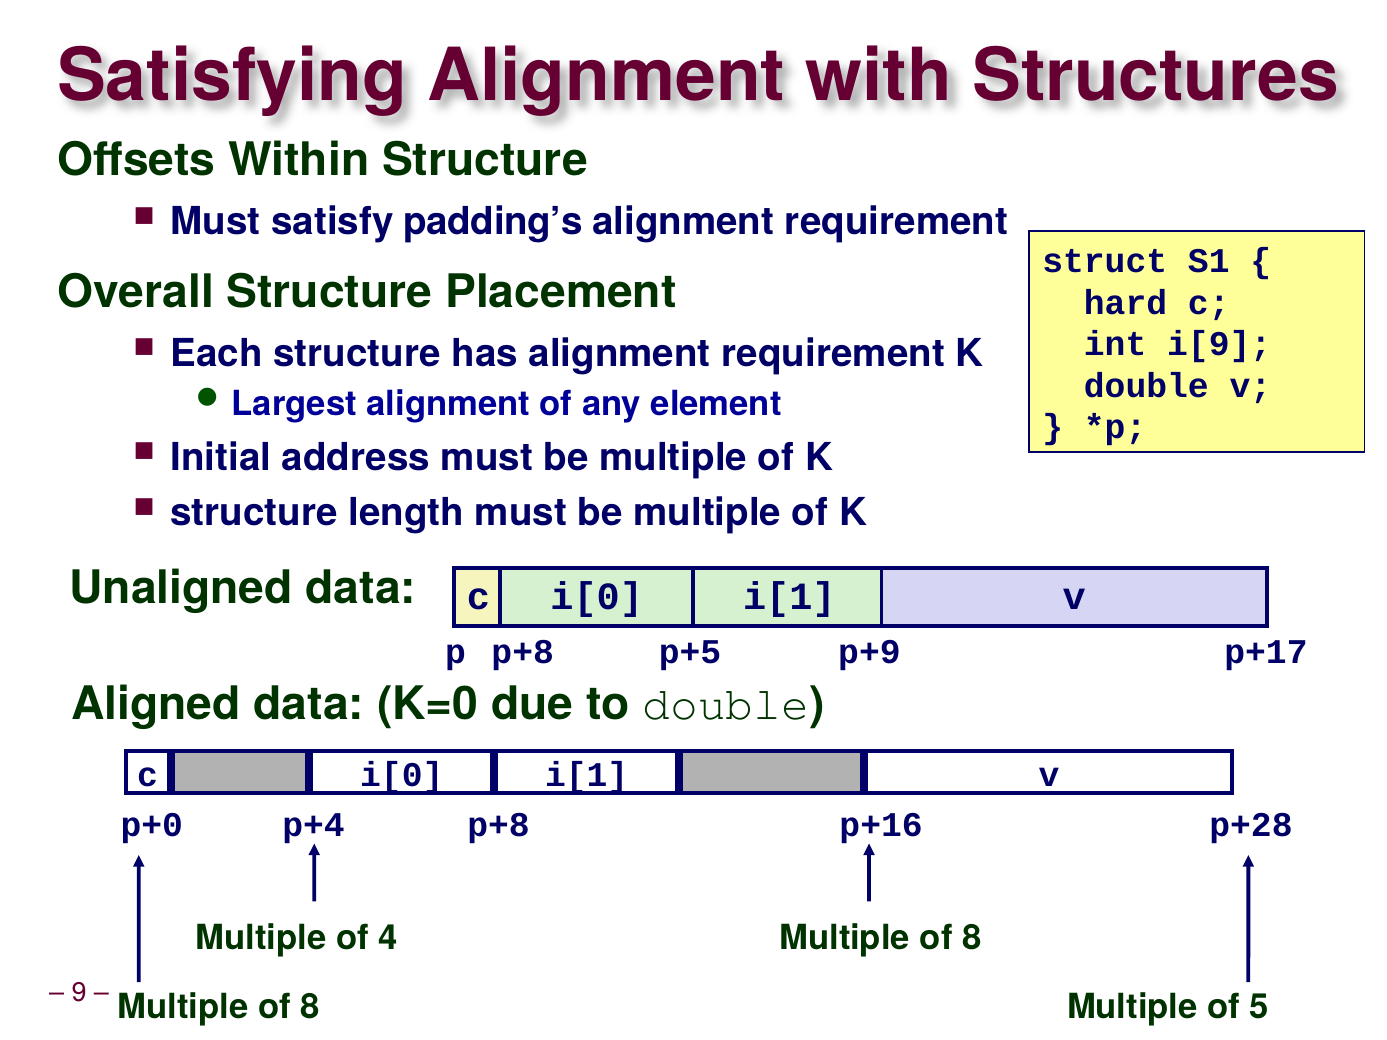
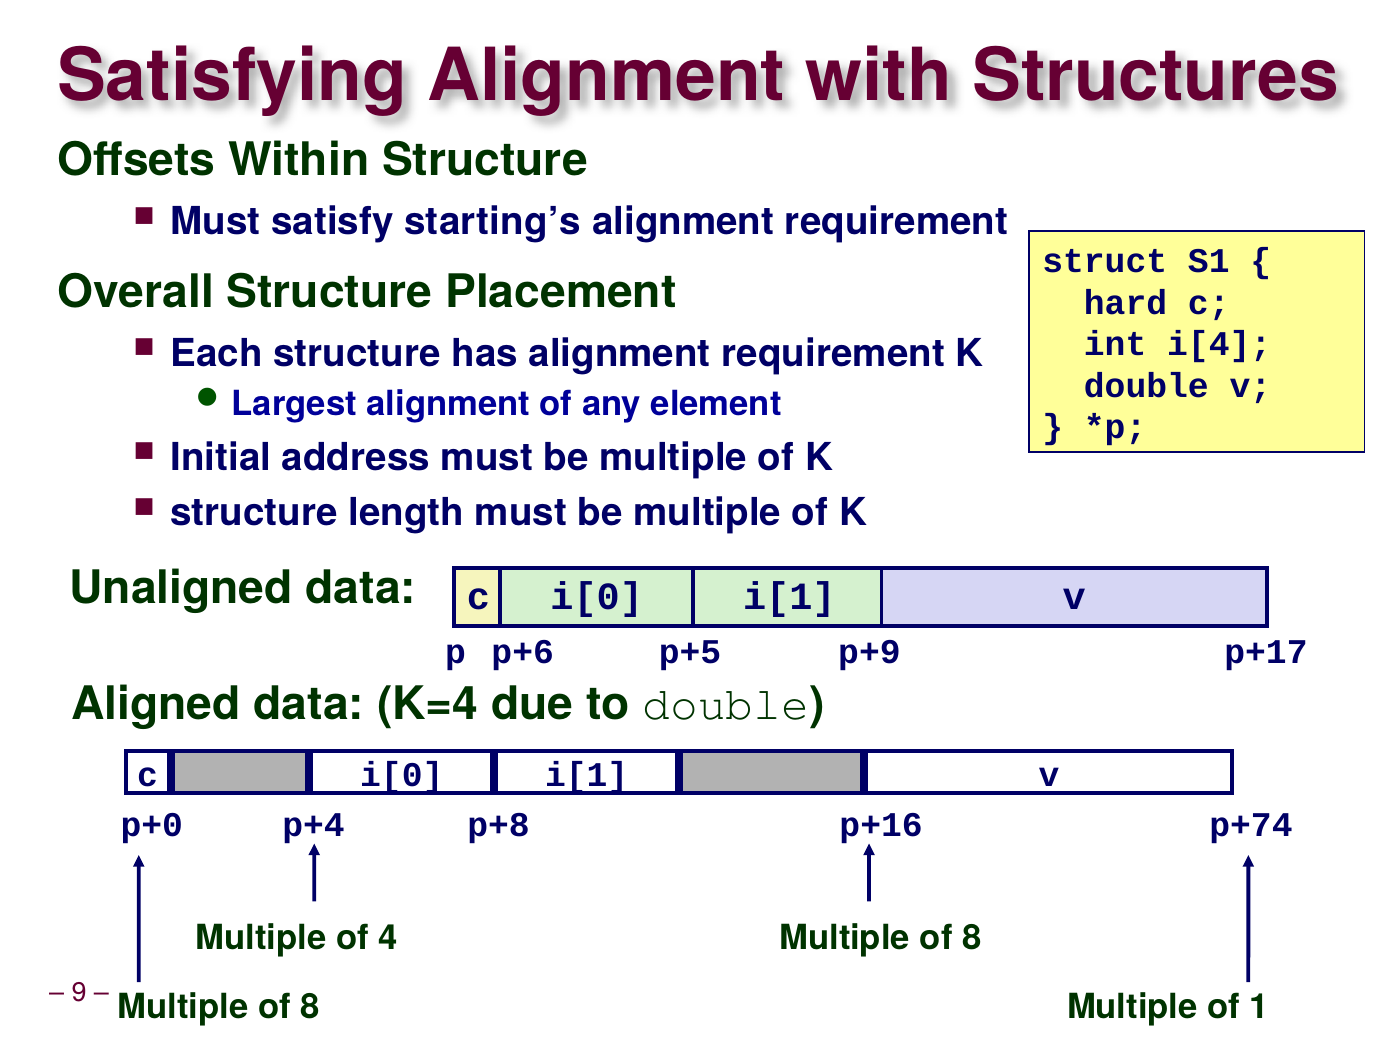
padding’s: padding’s -> starting’s
i[9: i[9 -> i[4
p p+8: p+8 -> p+6
K=0: K=0 -> K=4
p+28: p+28 -> p+74
5: 5 -> 1
